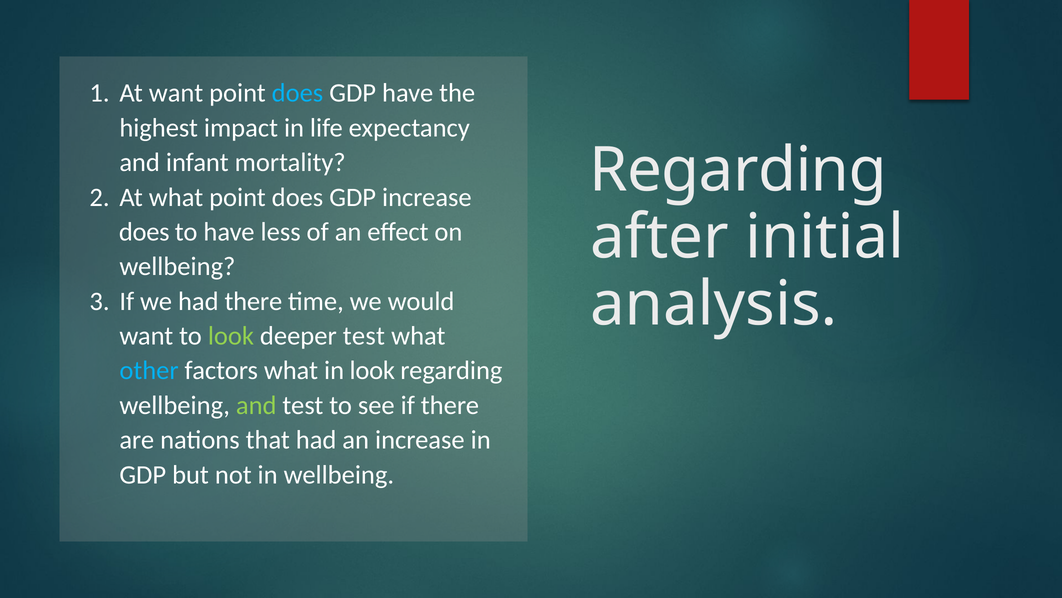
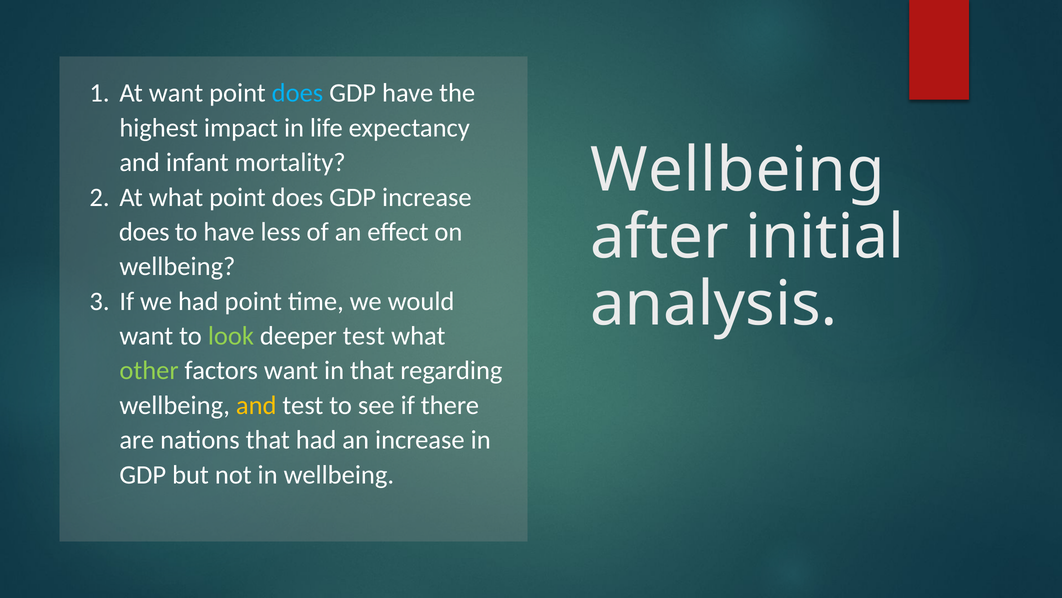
Regarding at (738, 170): Regarding -> Wellbeing
had there: there -> point
other colour: light blue -> light green
factors what: what -> want
in look: look -> that
and at (256, 405) colour: light green -> yellow
